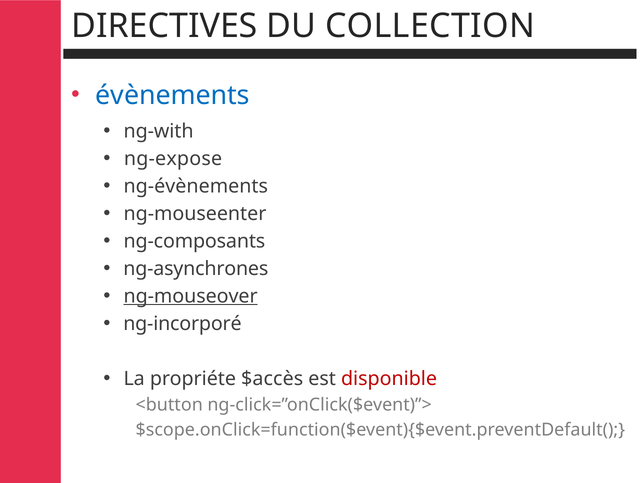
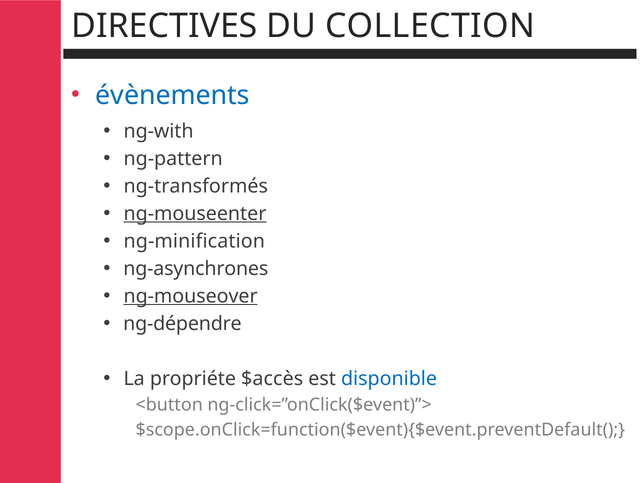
ng-expose: ng-expose -> ng-pattern
ng-évènements: ng-évènements -> ng-transformés
ng-mouseenter underline: none -> present
ng-composants: ng-composants -> ng-minification
ng-incorporé: ng-incorporé -> ng-dépendre
disponible colour: red -> blue
